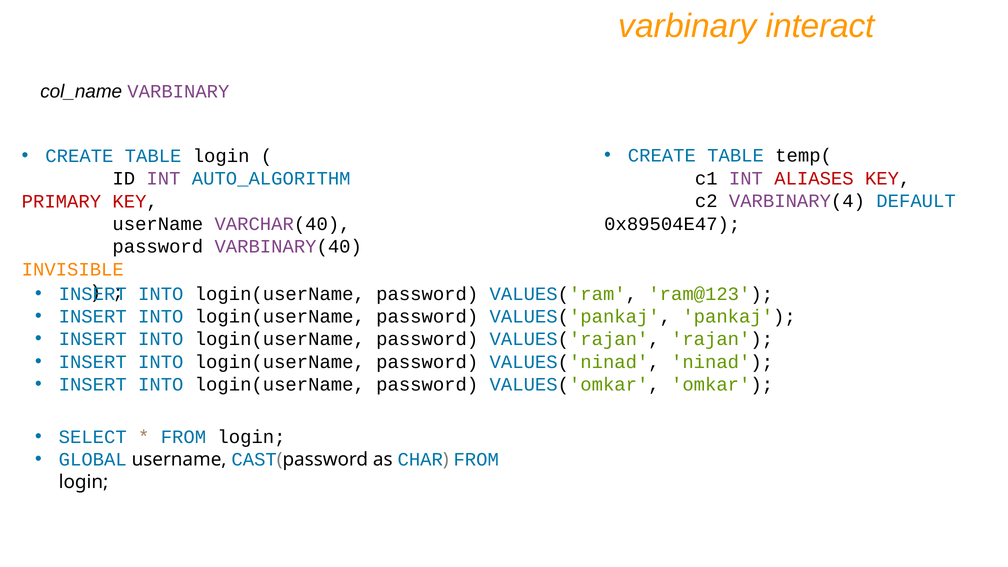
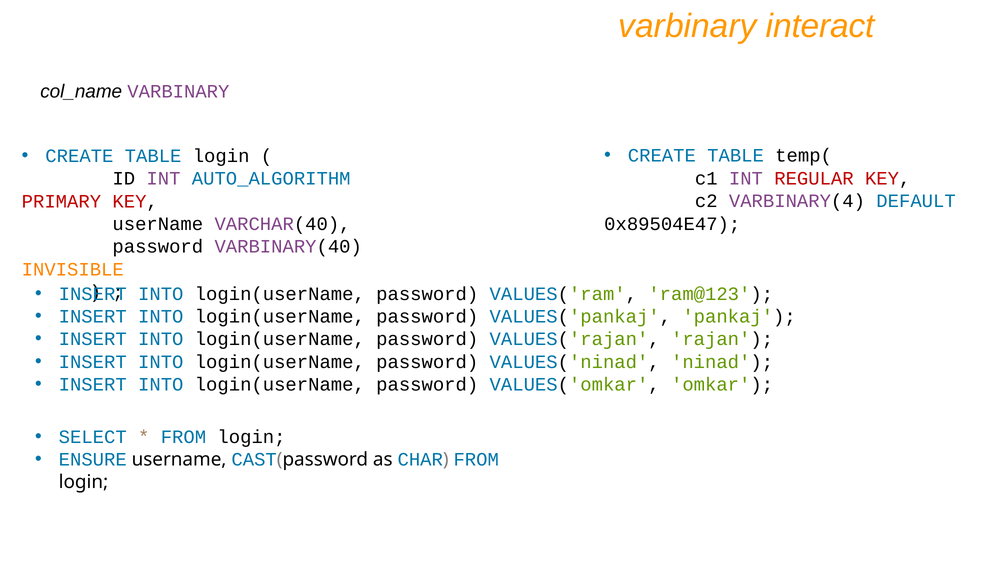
ALIASES: ALIASES -> REGULAR
GLOBAL: GLOBAL -> ENSURE
